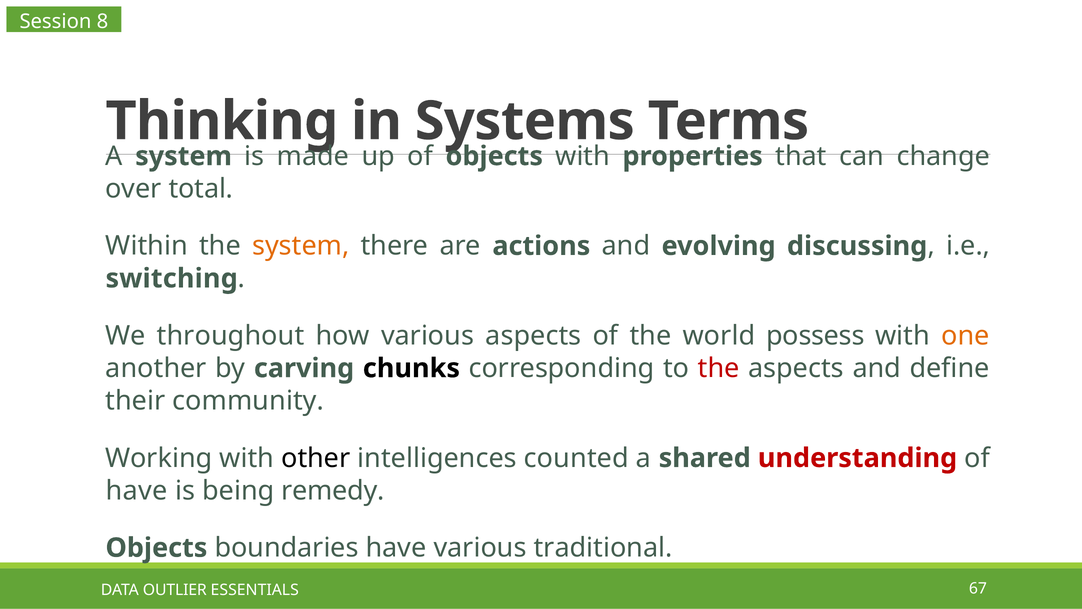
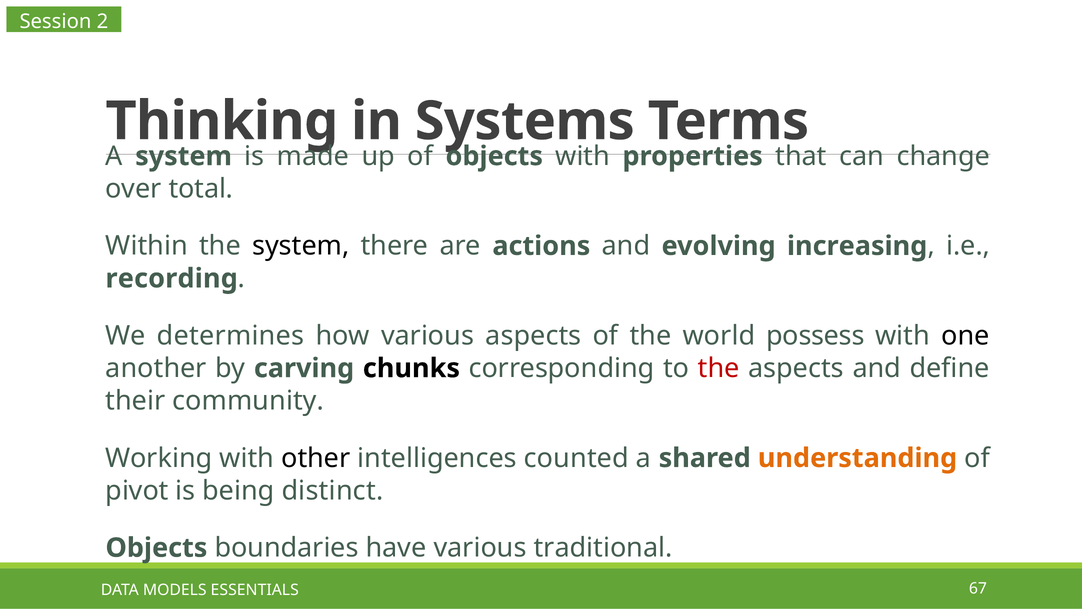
8: 8 -> 2
system at (301, 246) colour: orange -> black
discussing: discussing -> increasing
switching: switching -> recording
throughout: throughout -> determines
one colour: orange -> black
understanding colour: red -> orange
have at (137, 490): have -> pivot
remedy: remedy -> distinct
OUTLIER: OUTLIER -> MODELS
